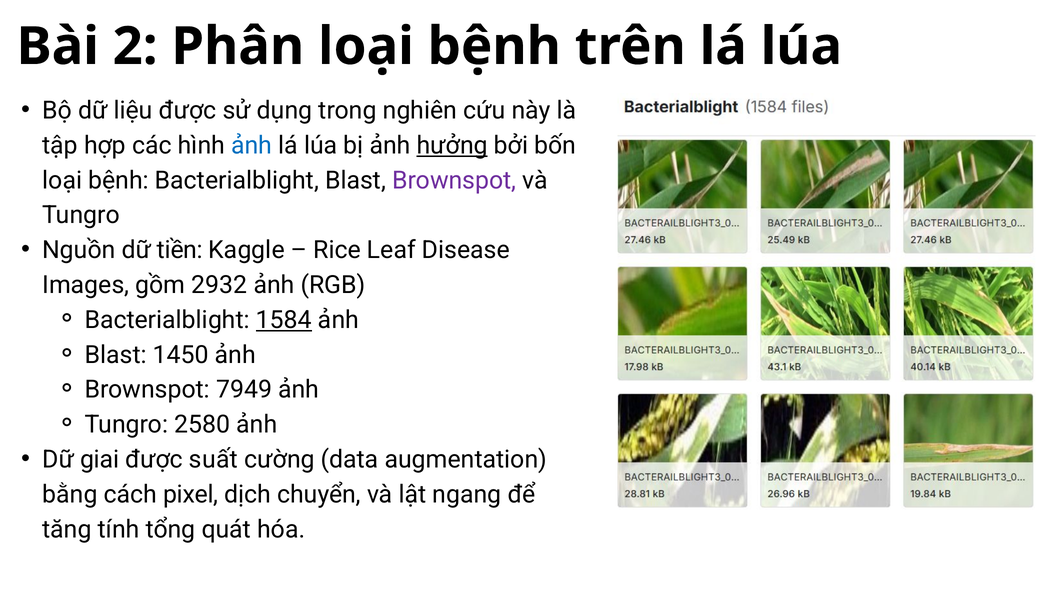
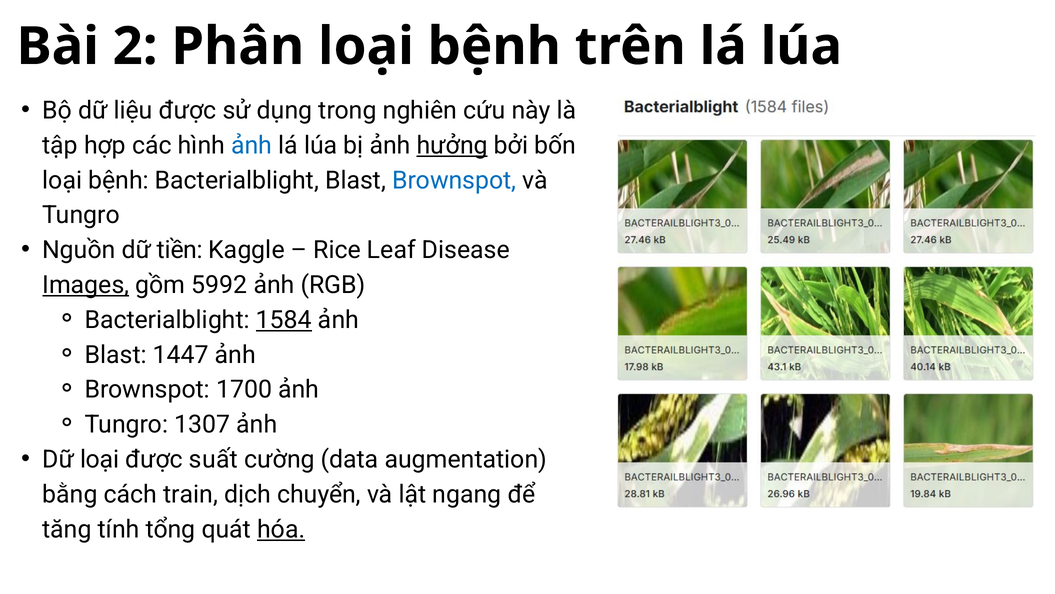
Brownspot at (454, 180) colour: purple -> blue
Images underline: none -> present
2932: 2932 -> 5992
1450: 1450 -> 1447
7949: 7949 -> 1700
2580: 2580 -> 1307
Dữ giai: giai -> loại
pixel: pixel -> train
hóa underline: none -> present
